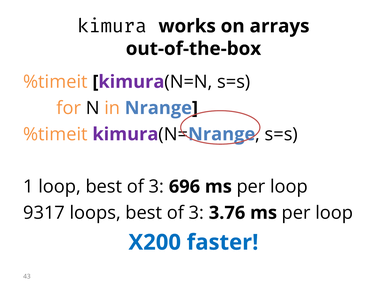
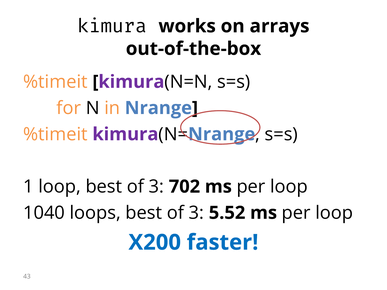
696: 696 -> 702
9317: 9317 -> 1040
3.76: 3.76 -> 5.52
